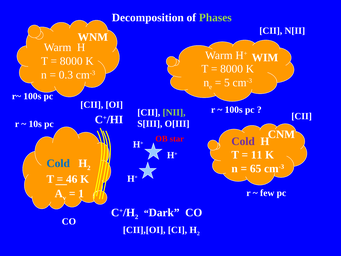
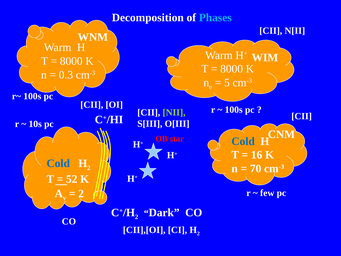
Phases colour: light green -> light blue
Cold at (243, 141) colour: purple -> blue
11: 11 -> 16
65: 65 -> 70
46: 46 -> 52
1 at (81, 193): 1 -> 2
